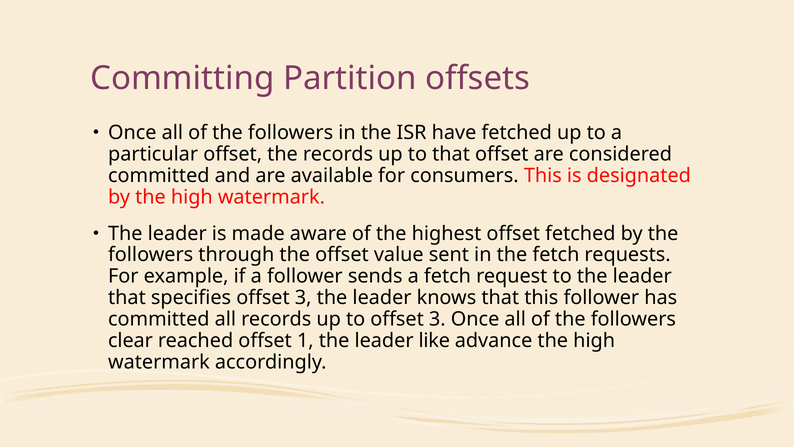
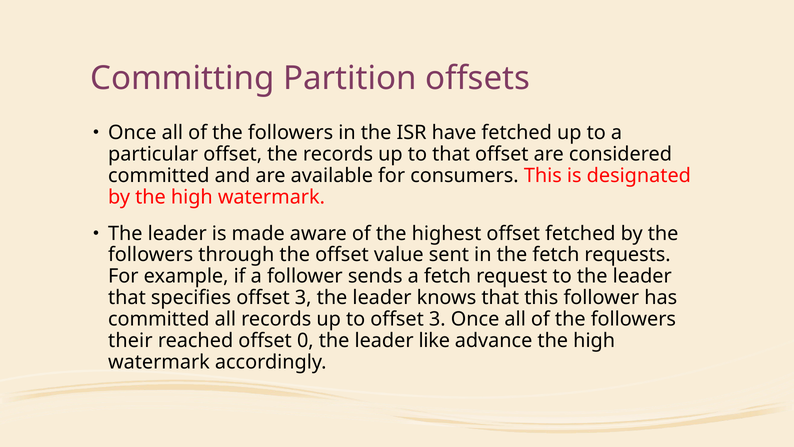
clear: clear -> their
1: 1 -> 0
